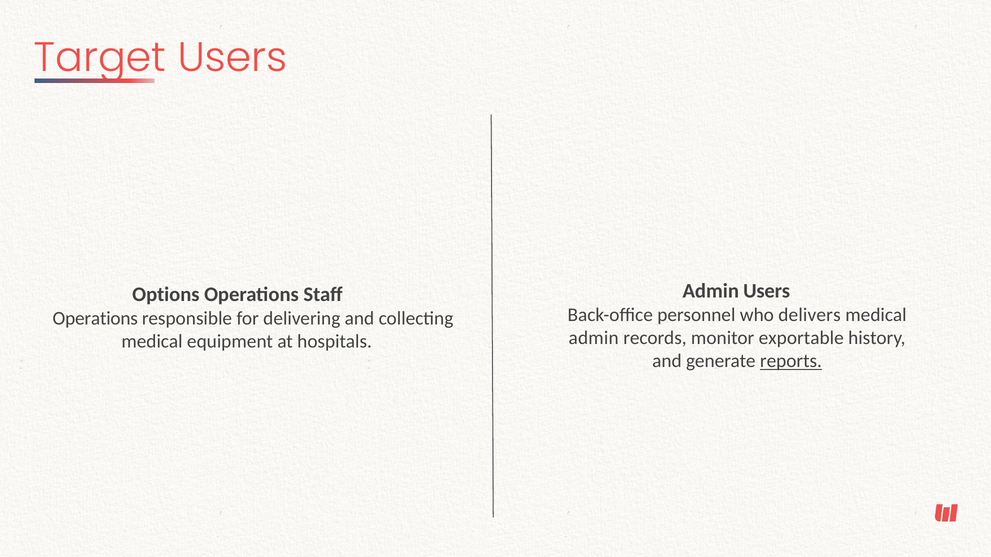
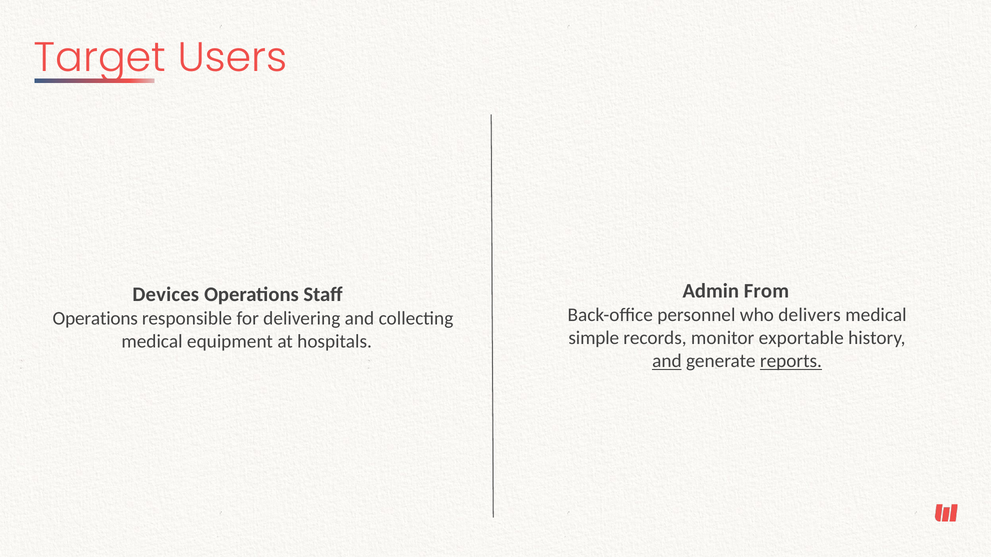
Admin Users: Users -> From
Options: Options -> Devices
admin at (594, 338): admin -> simple
and at (667, 361) underline: none -> present
